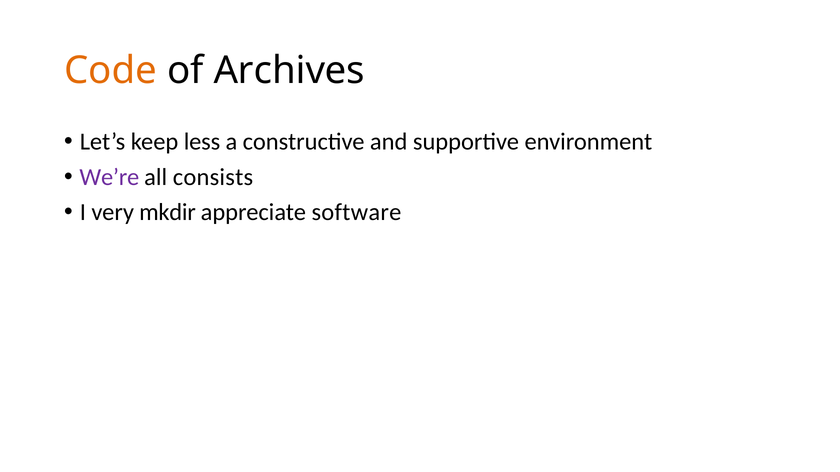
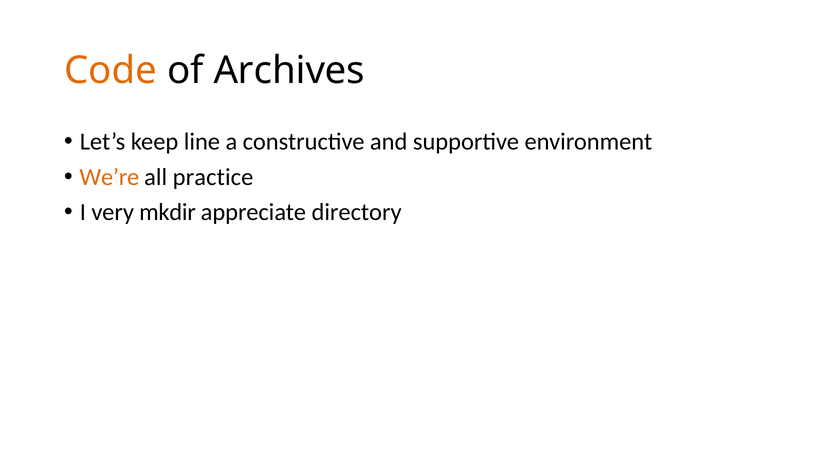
less: less -> line
We’re colour: purple -> orange
consists: consists -> practice
software: software -> directory
